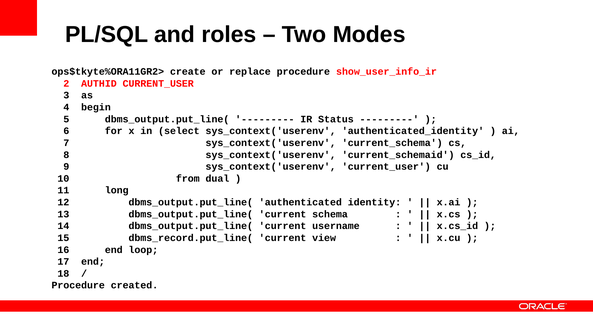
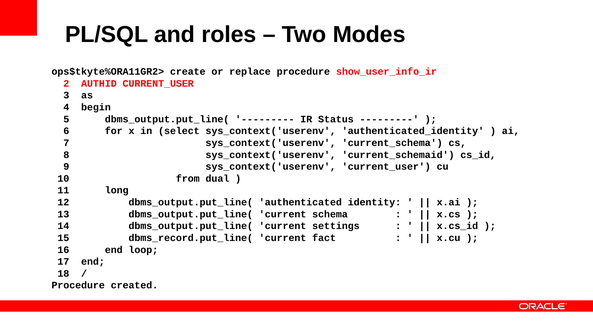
username: username -> settings
view: view -> fact
